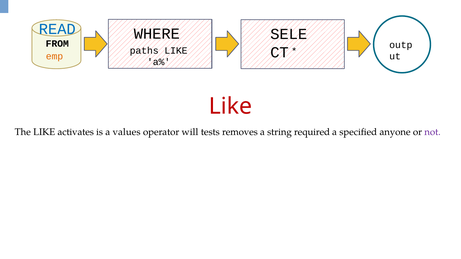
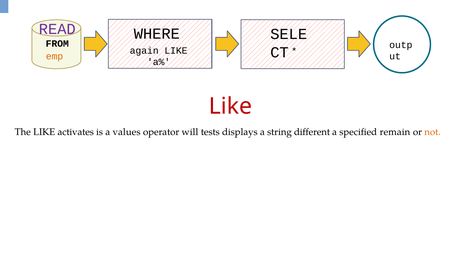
READ colour: blue -> purple
paths: paths -> again
removes: removes -> displays
required: required -> different
anyone: anyone -> remain
not colour: purple -> orange
